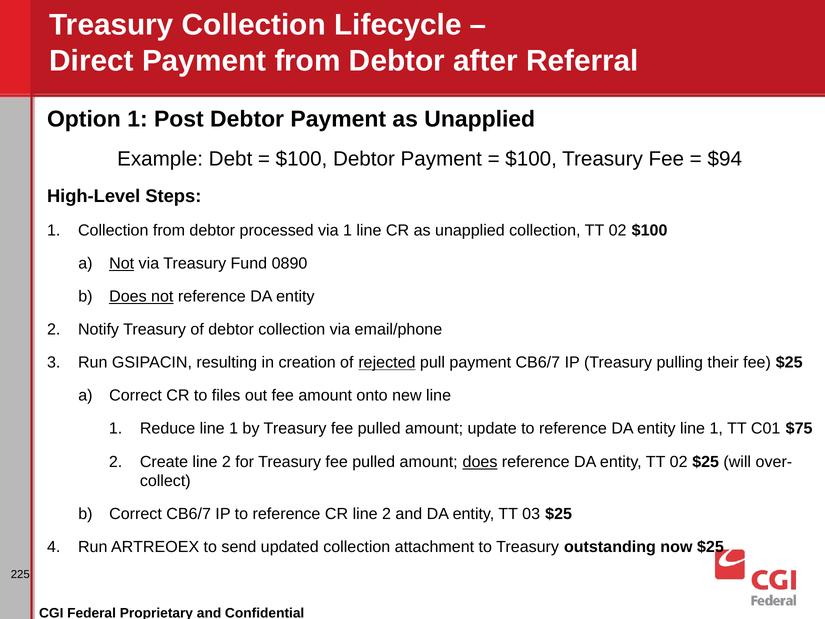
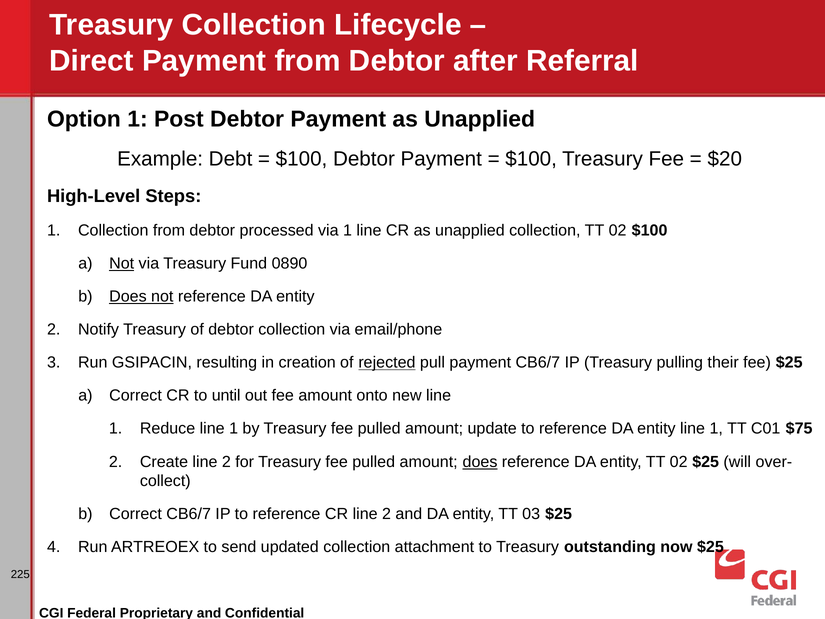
$94: $94 -> $20
files: files -> until
